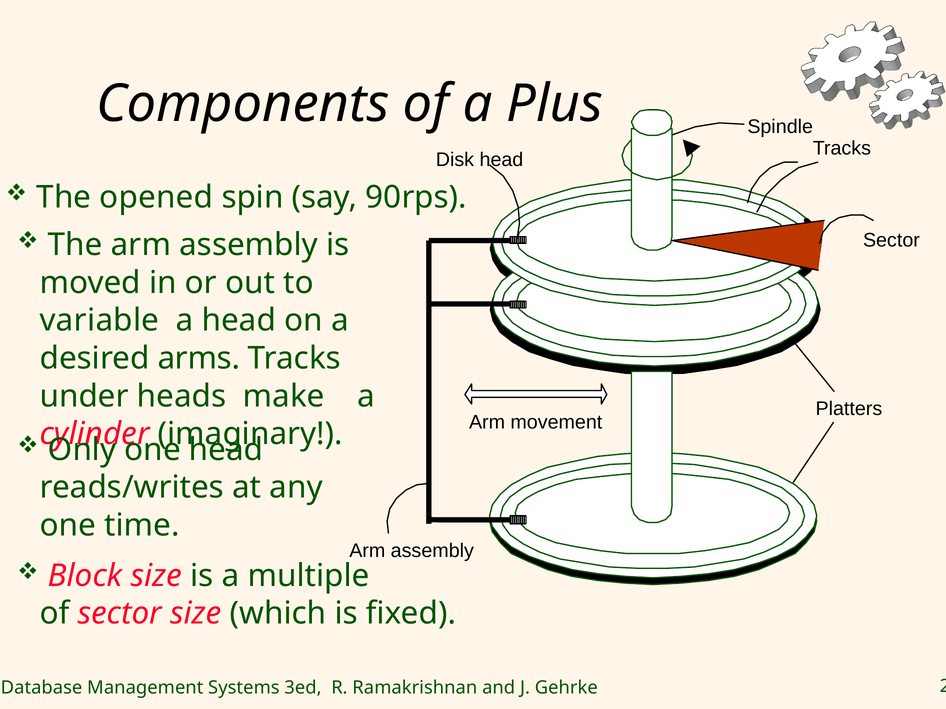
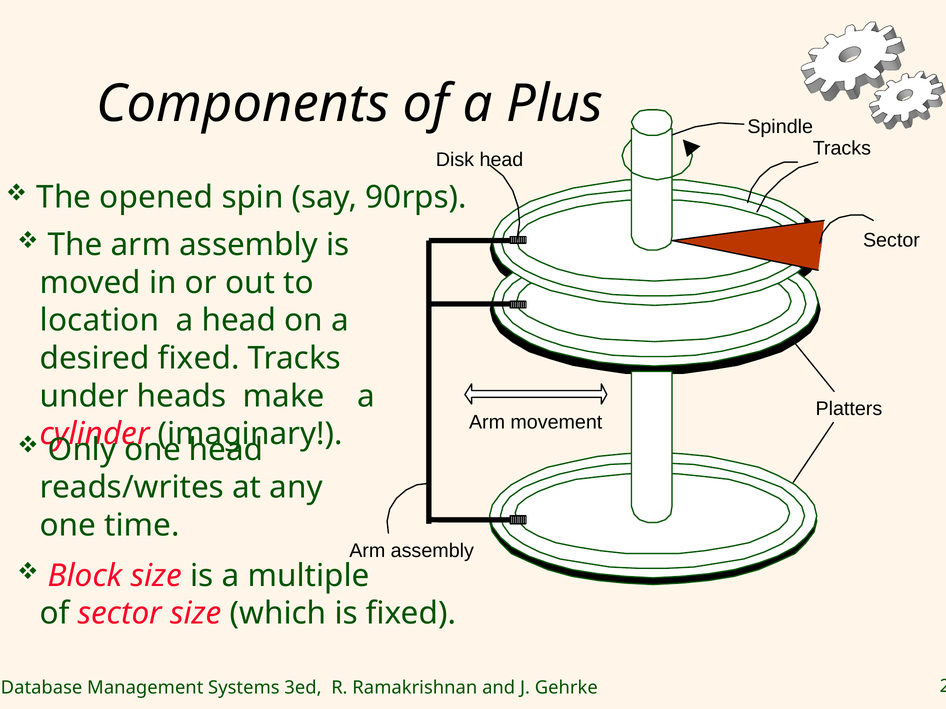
variable: variable -> location
desired arms: arms -> fixed
